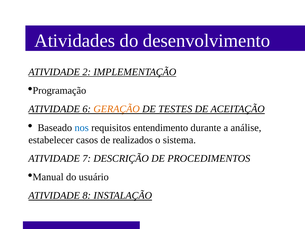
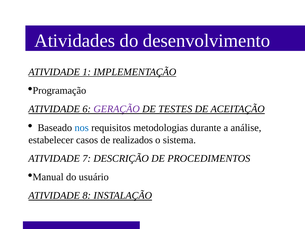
2: 2 -> 1
GERAÇÃO colour: orange -> purple
entendimento: entendimento -> metodologias
